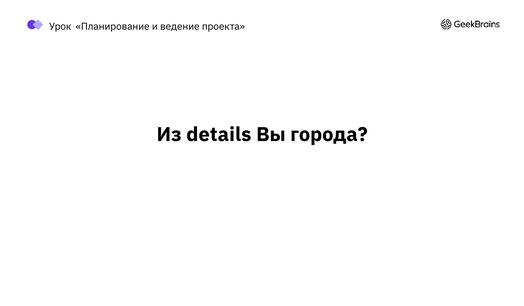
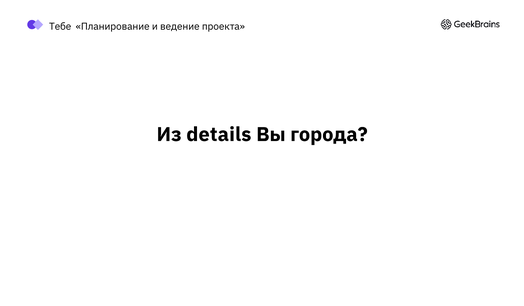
Урок: Урок -> Тебе
